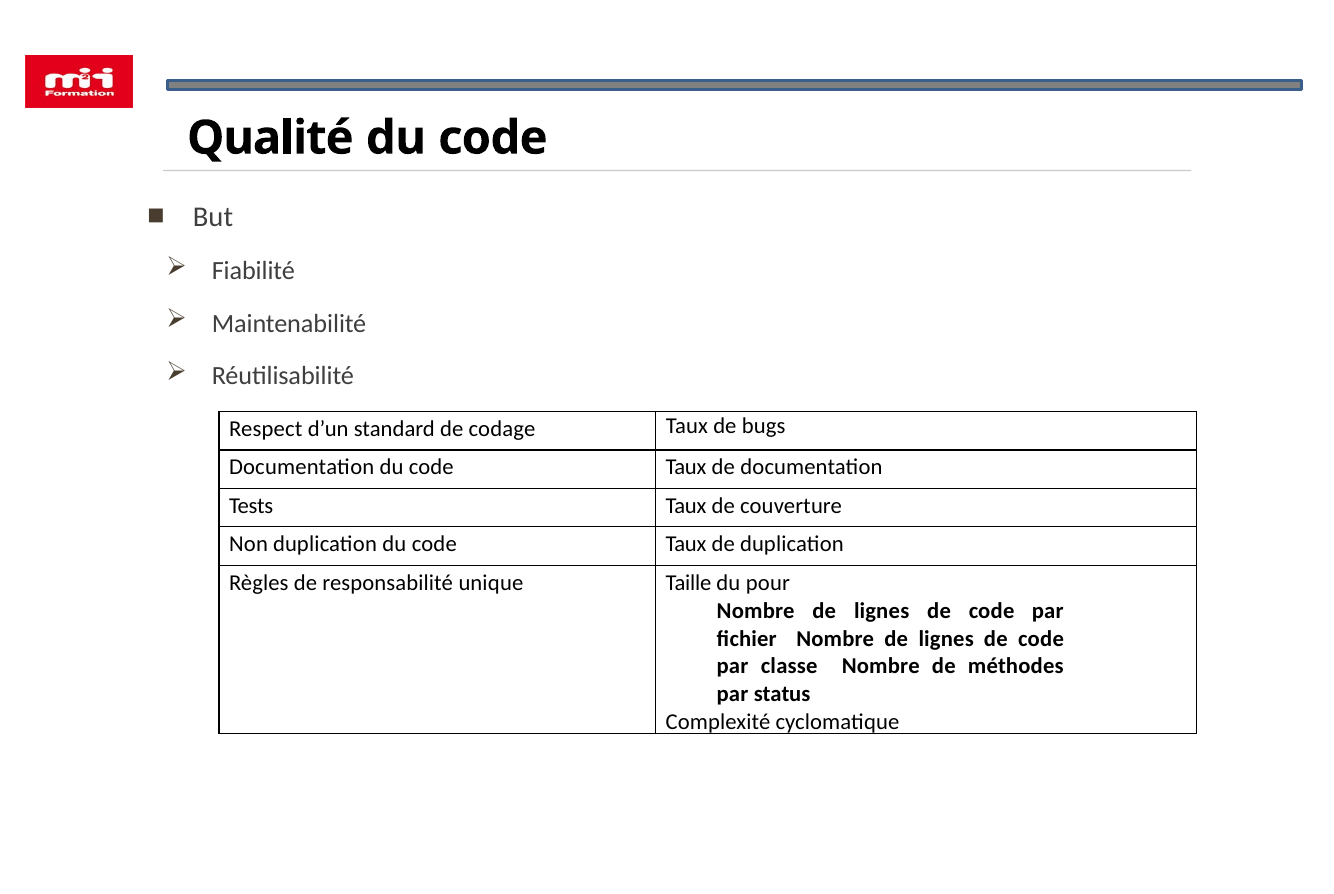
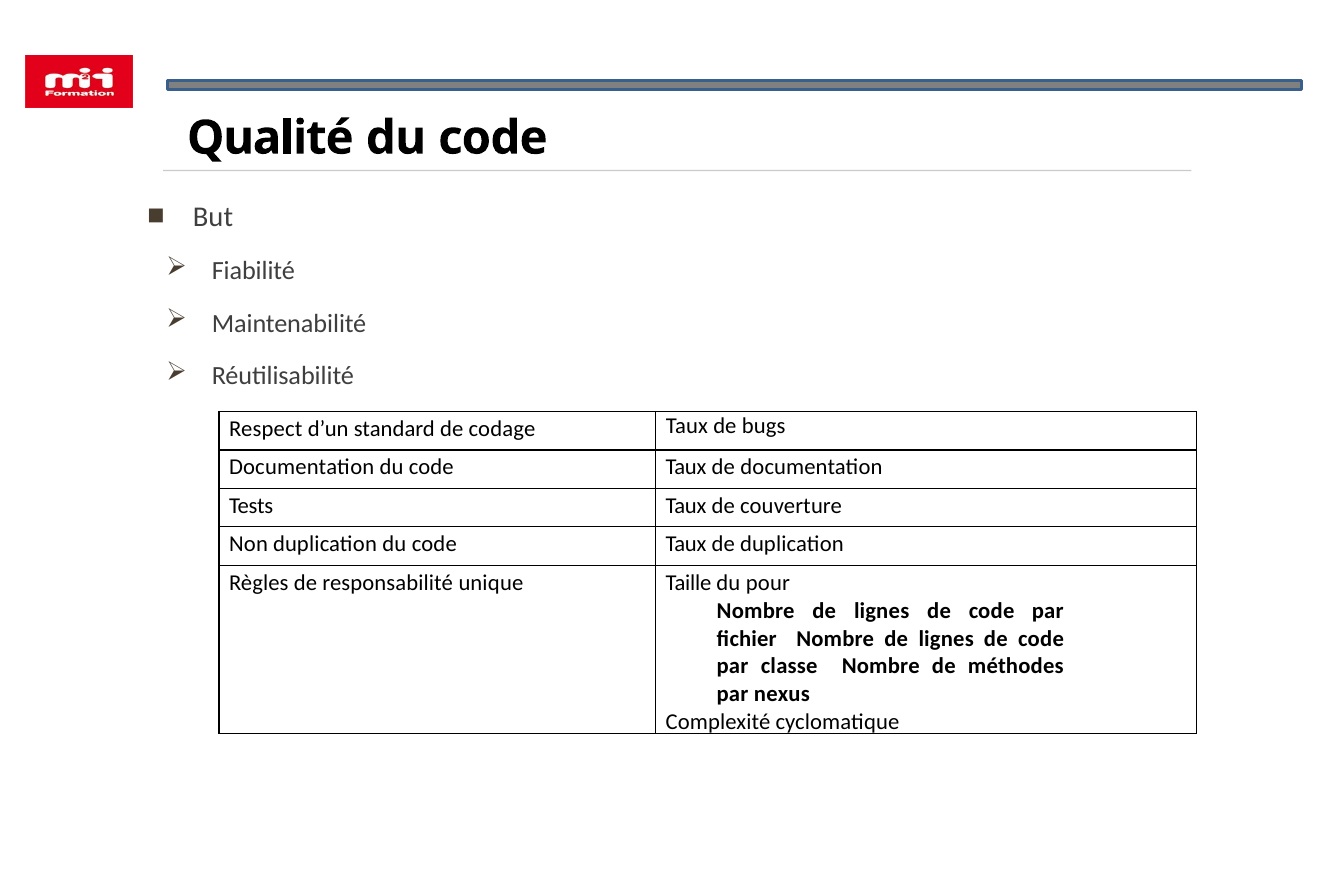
status: status -> nexus
